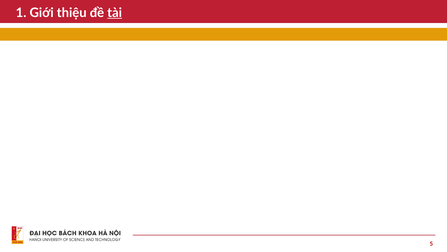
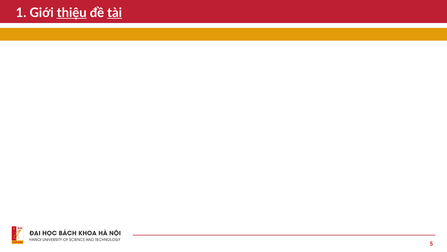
thiệu underline: none -> present
